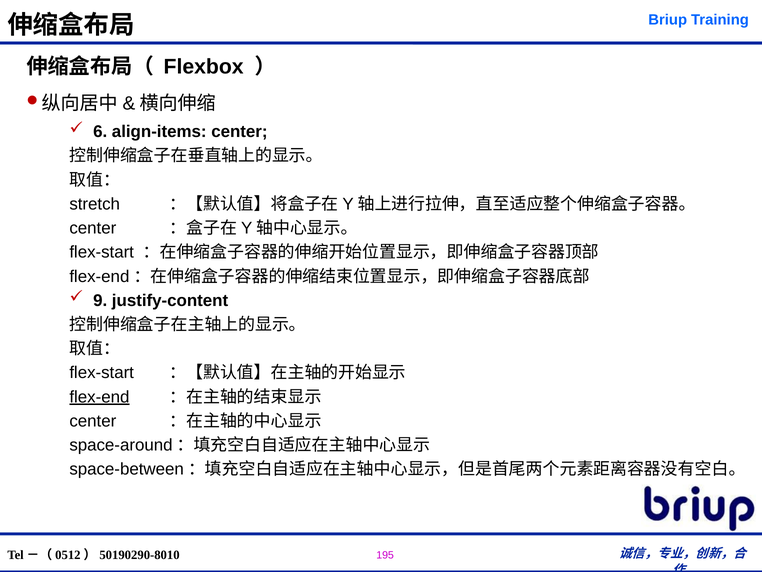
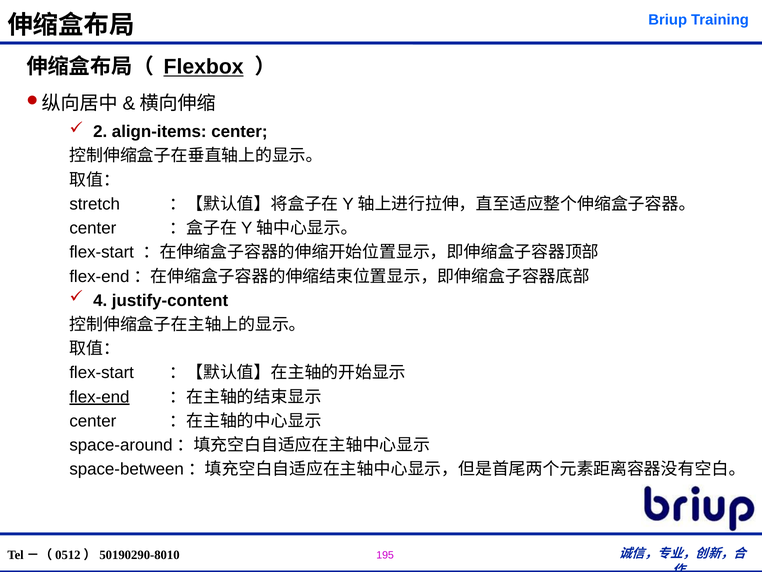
Flexbox underline: none -> present
6: 6 -> 2
9: 9 -> 4
